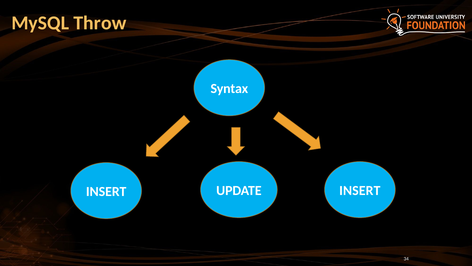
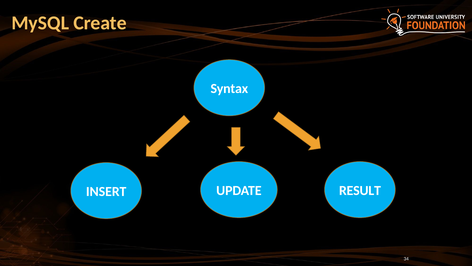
Throw: Throw -> Create
UPDATE INSERT: INSERT -> RESULT
